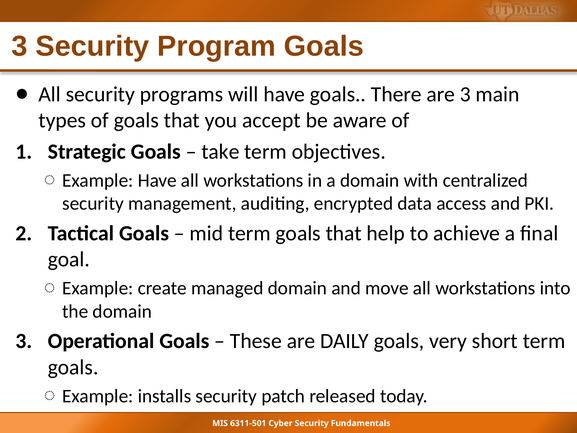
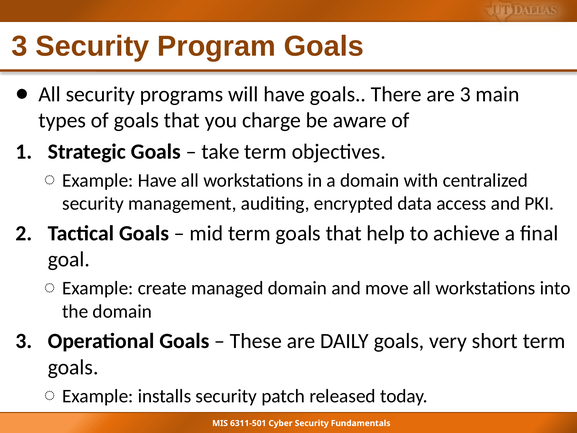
accept: accept -> charge
